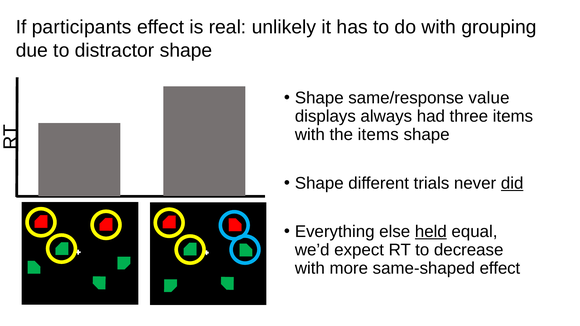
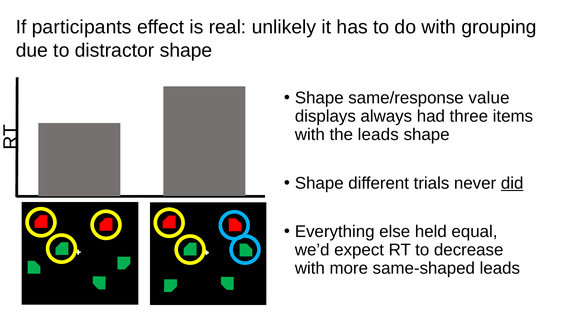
the items: items -> leads
held underline: present -> none
same-shaped effect: effect -> leads
